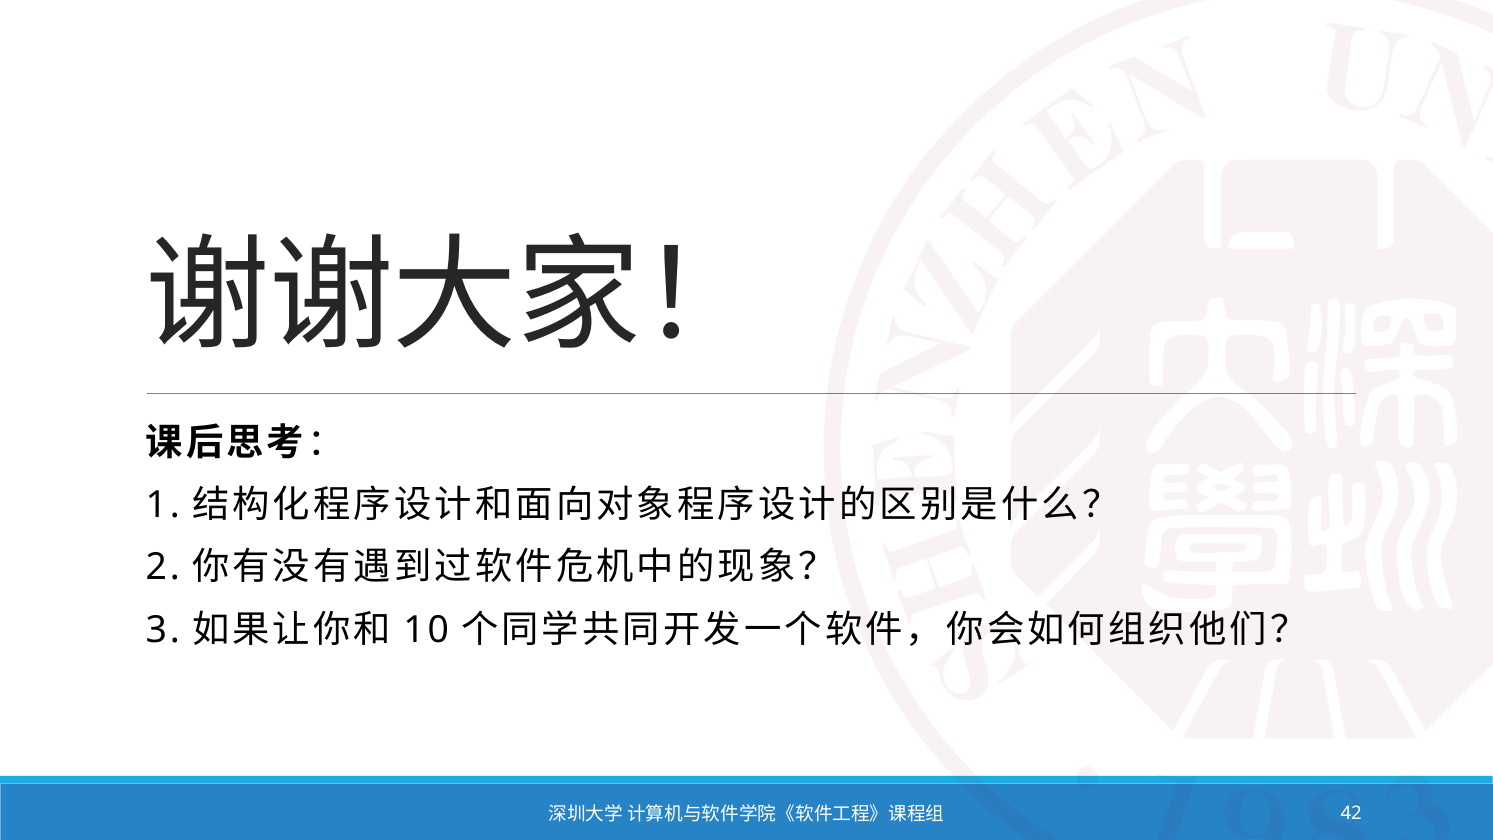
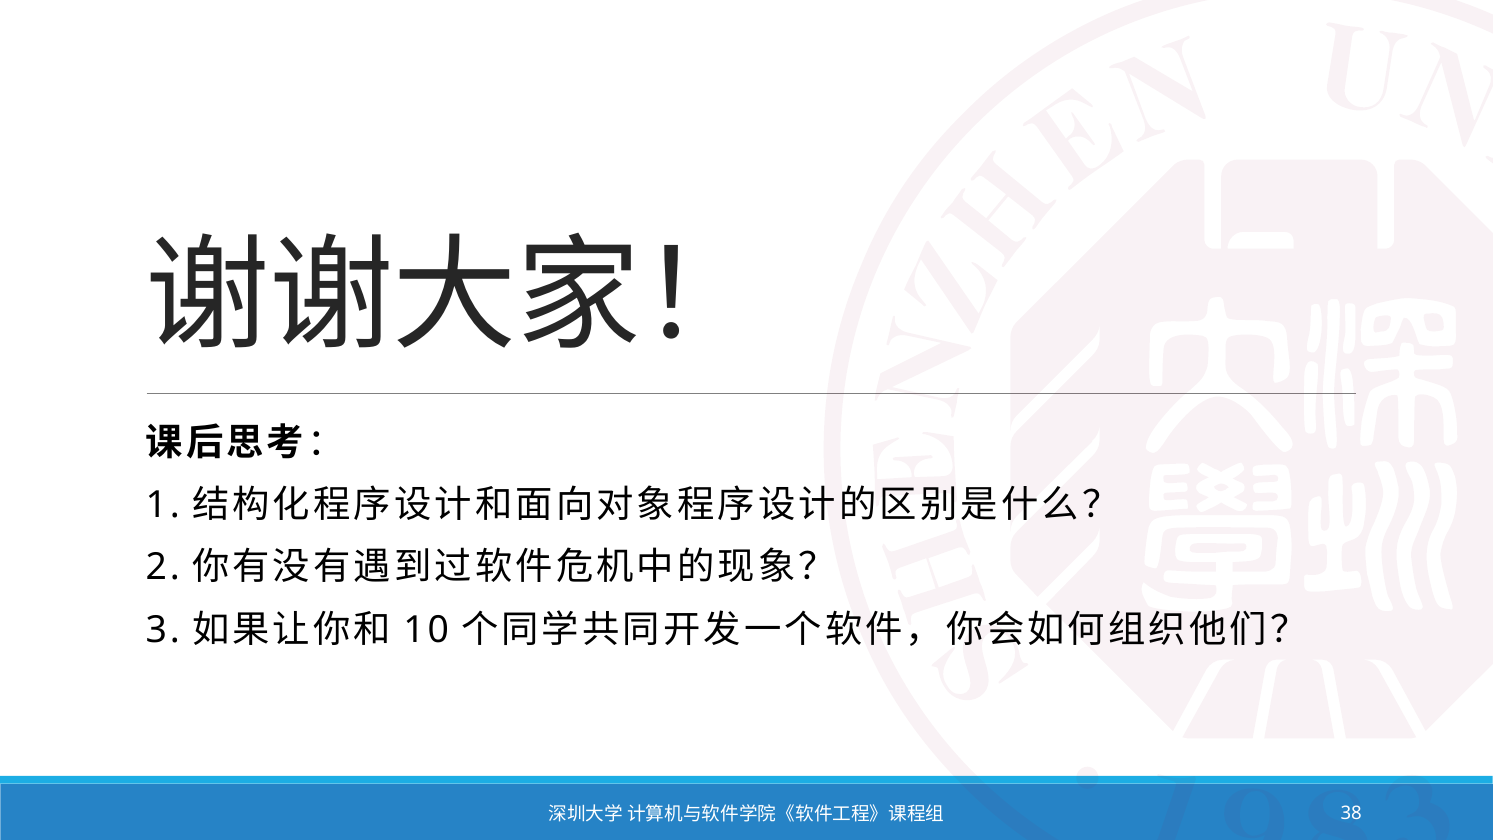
42: 42 -> 38
